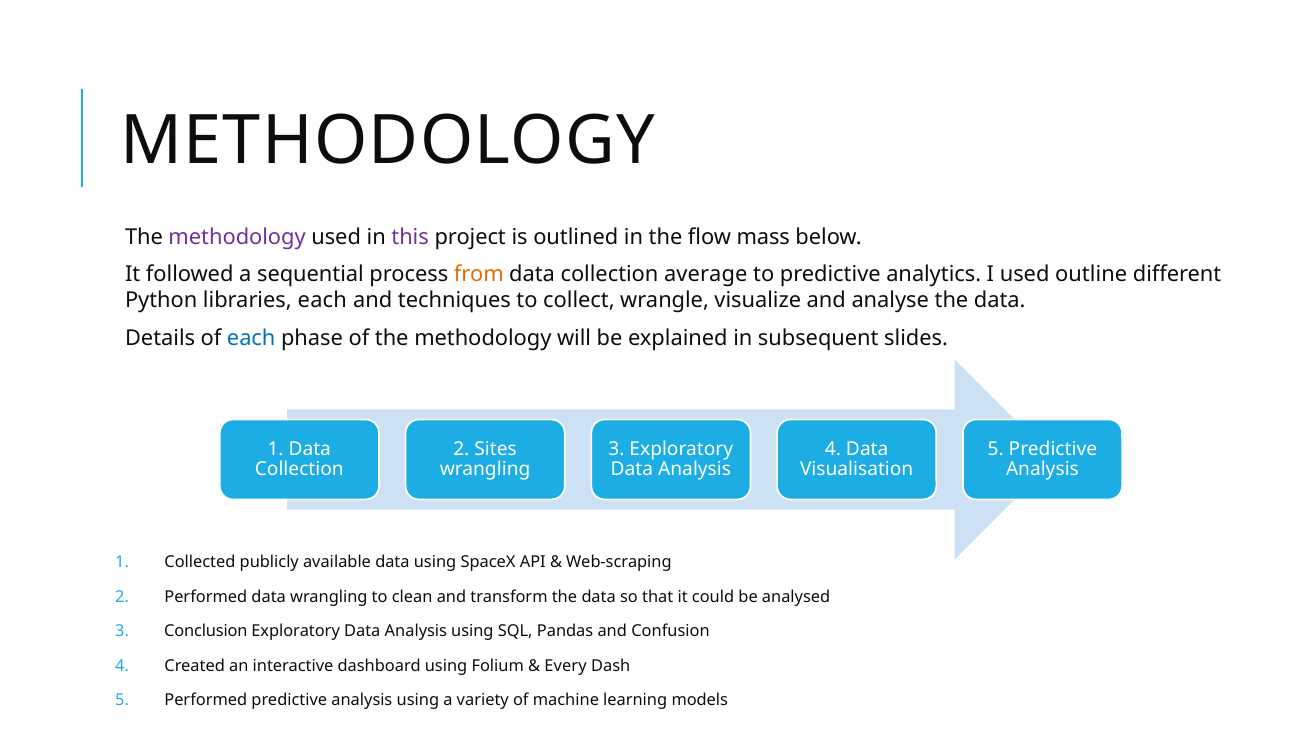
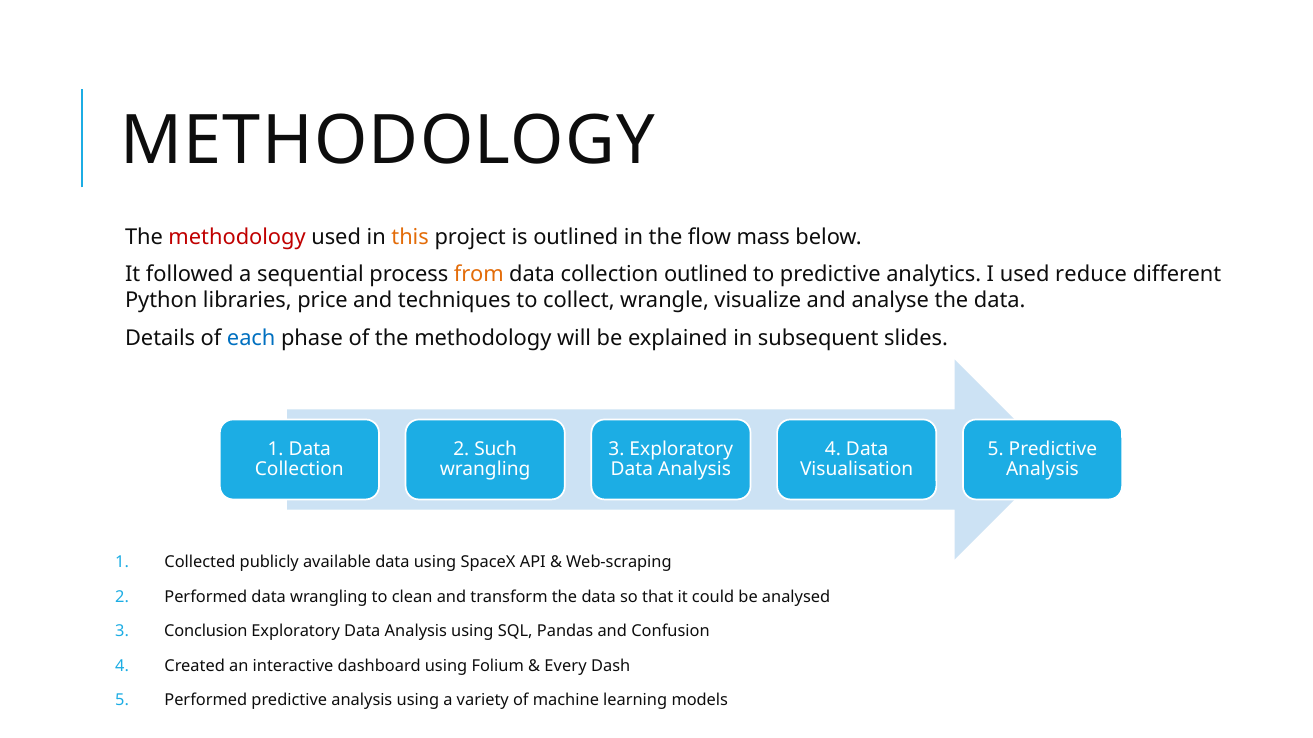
methodology at (237, 237) colour: purple -> red
this colour: purple -> orange
collection average: average -> outlined
outline: outline -> reduce
libraries each: each -> price
Sites: Sites -> Such
